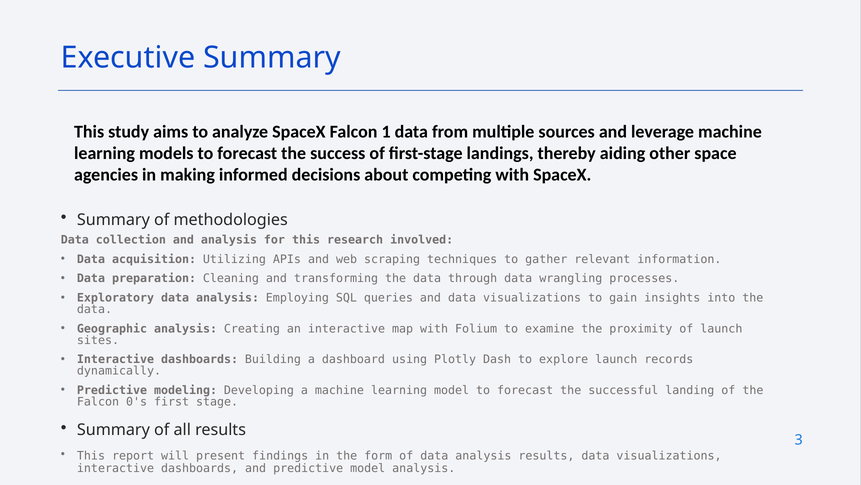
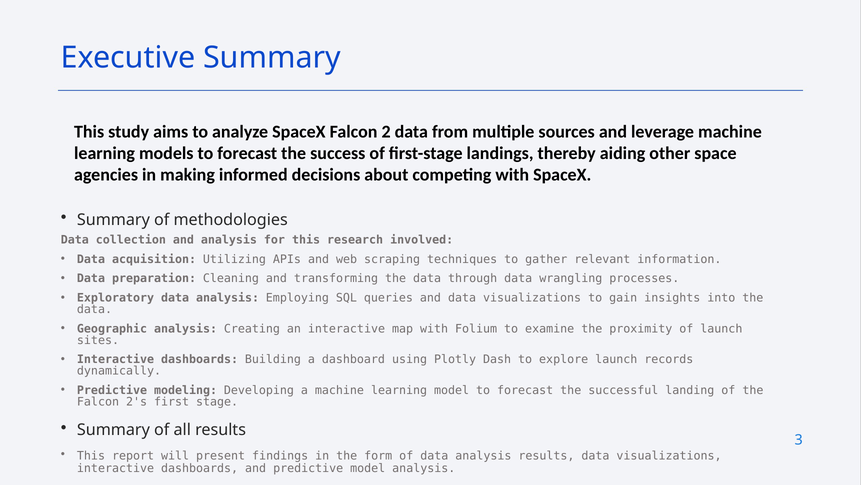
1: 1 -> 2
0's: 0's -> 2's
